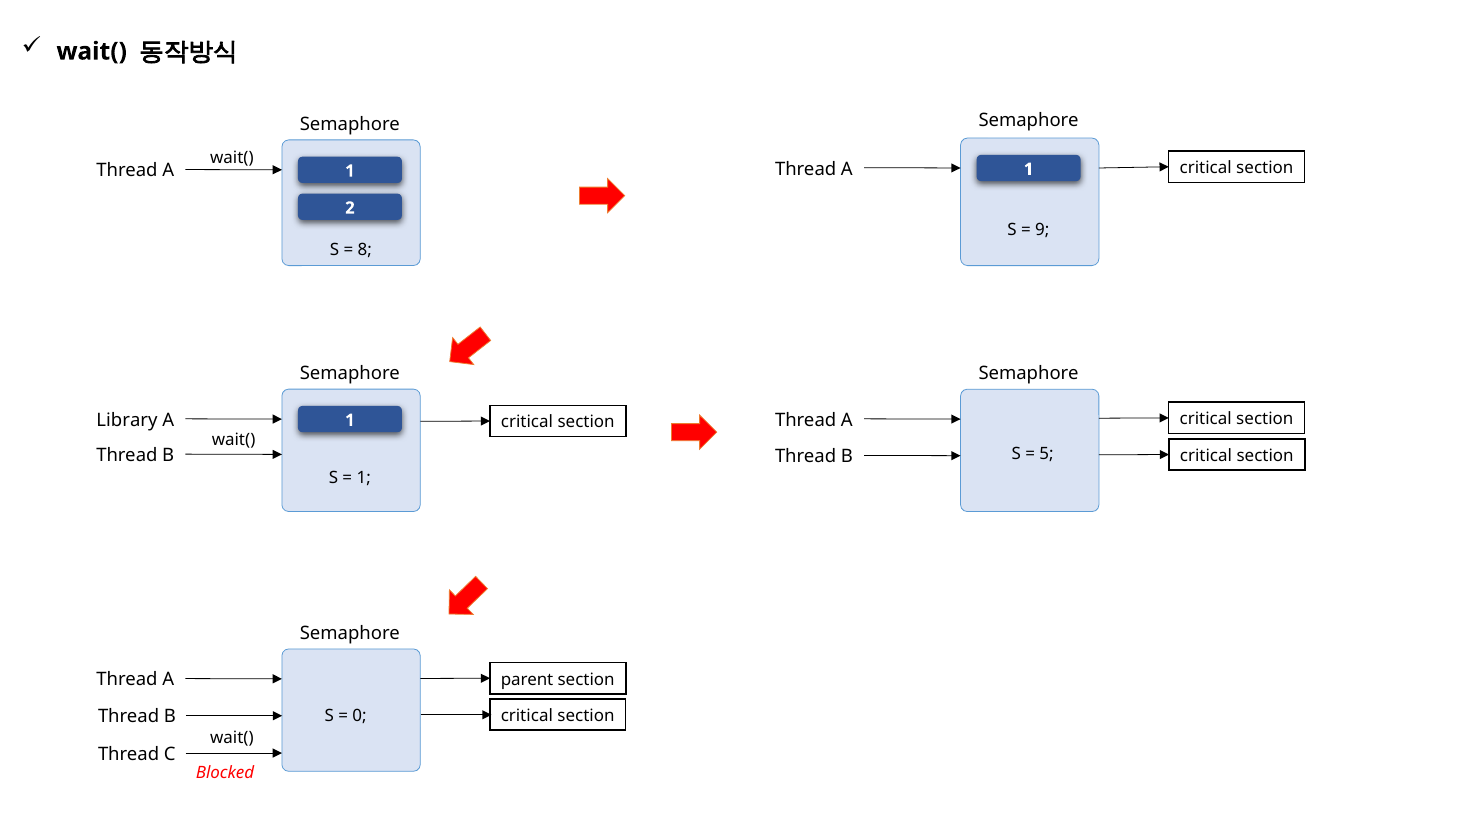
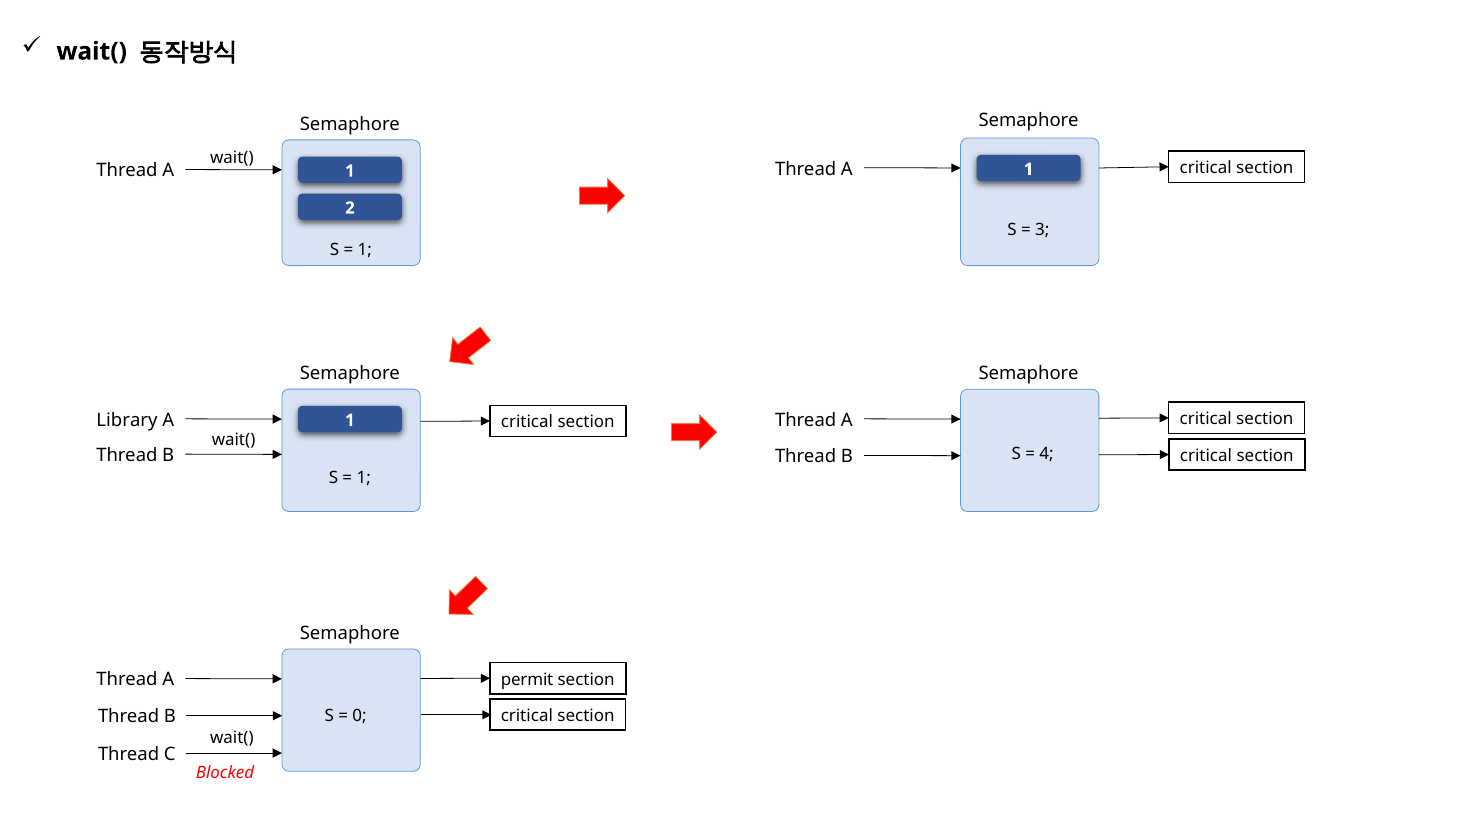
9: 9 -> 3
8 at (365, 250): 8 -> 1
5: 5 -> 4
parent: parent -> permit
